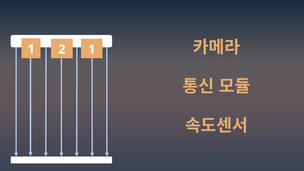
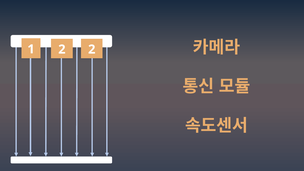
2 1: 1 -> 2
